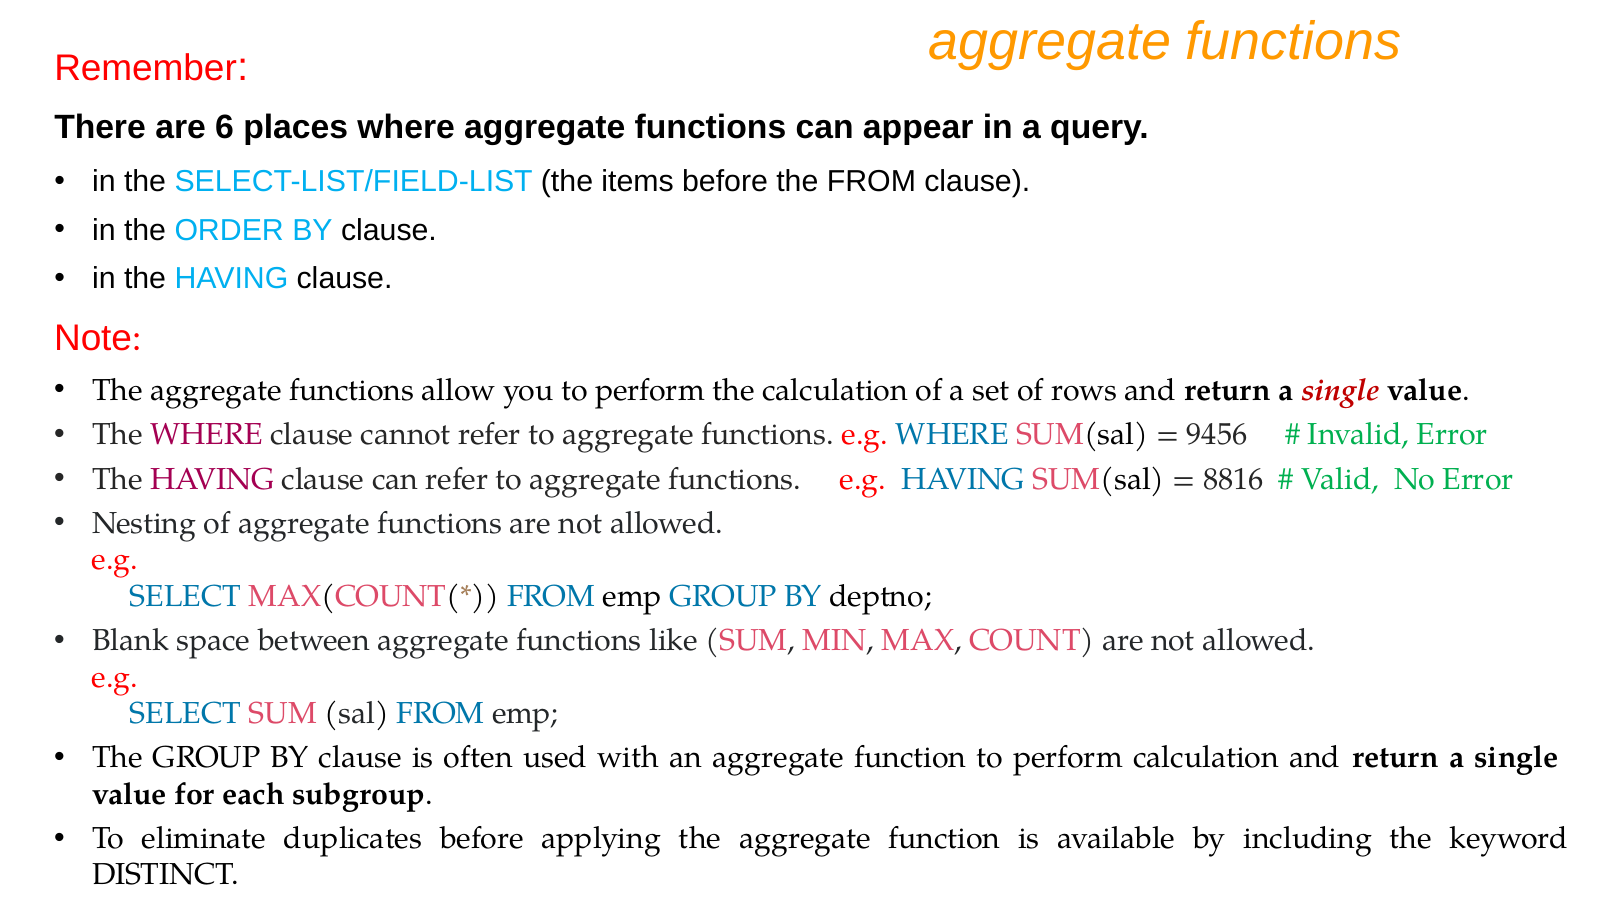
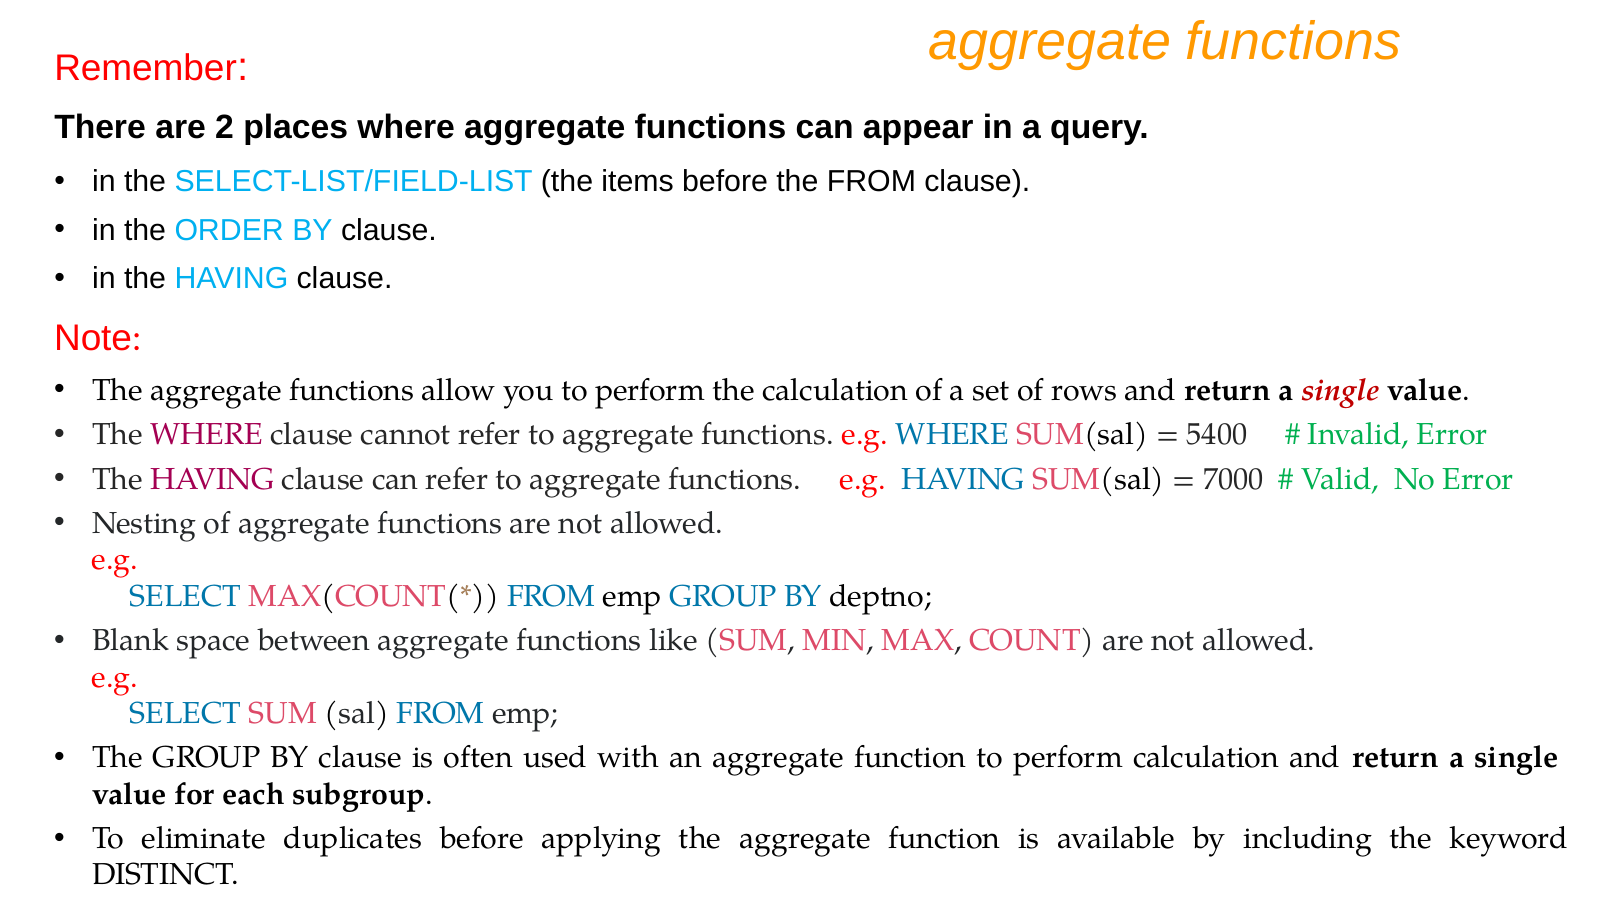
6: 6 -> 2
9456: 9456 -> 5400
8816: 8816 -> 7000
